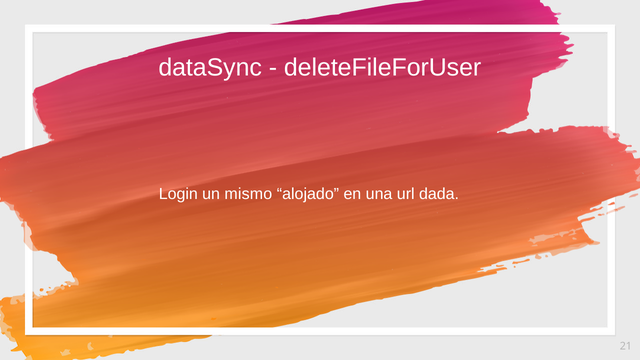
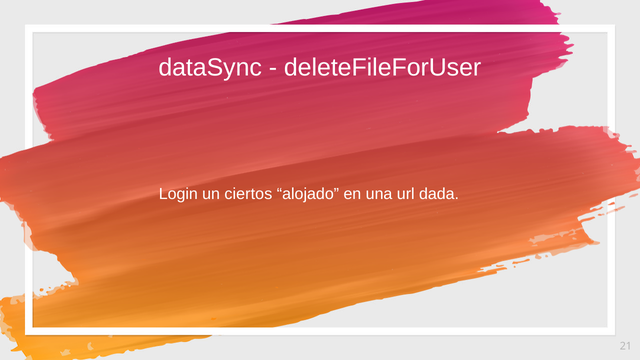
mismo: mismo -> ciertos
